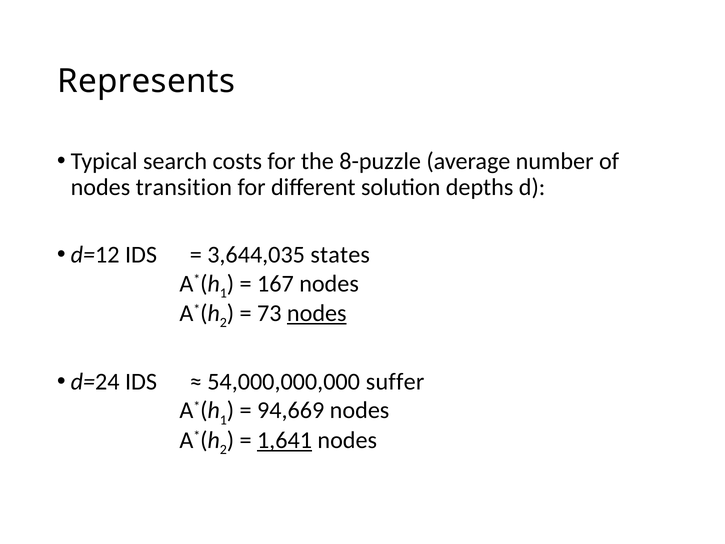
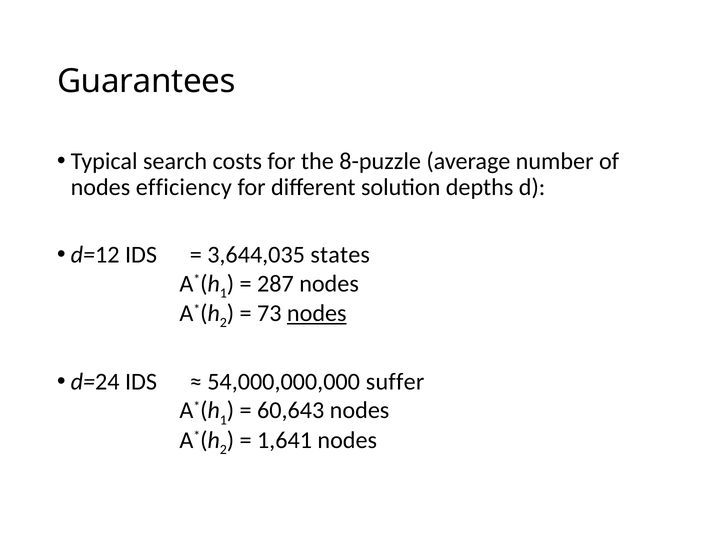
Represents: Represents -> Guarantees
transition: transition -> efficiency
167: 167 -> 287
94,669: 94,669 -> 60,643
1,641 underline: present -> none
